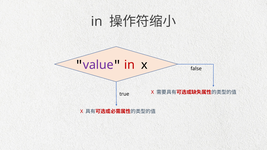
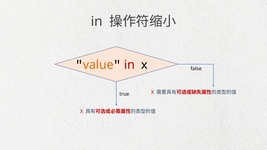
value colour: purple -> orange
